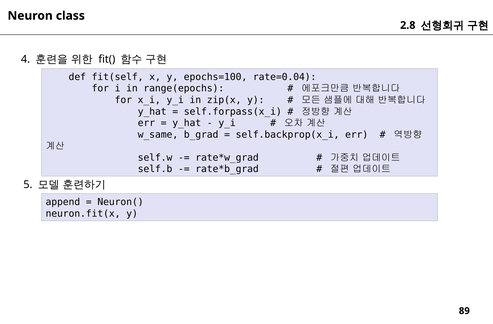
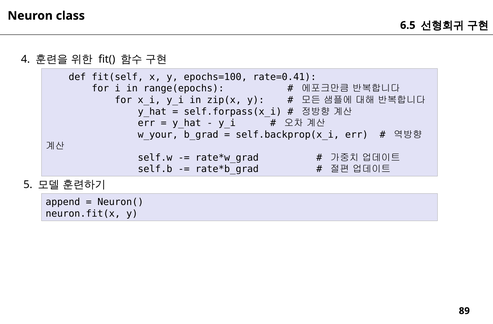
2.8: 2.8 -> 6.5
rate=0.04: rate=0.04 -> rate=0.41
w_same: w_same -> w_your
